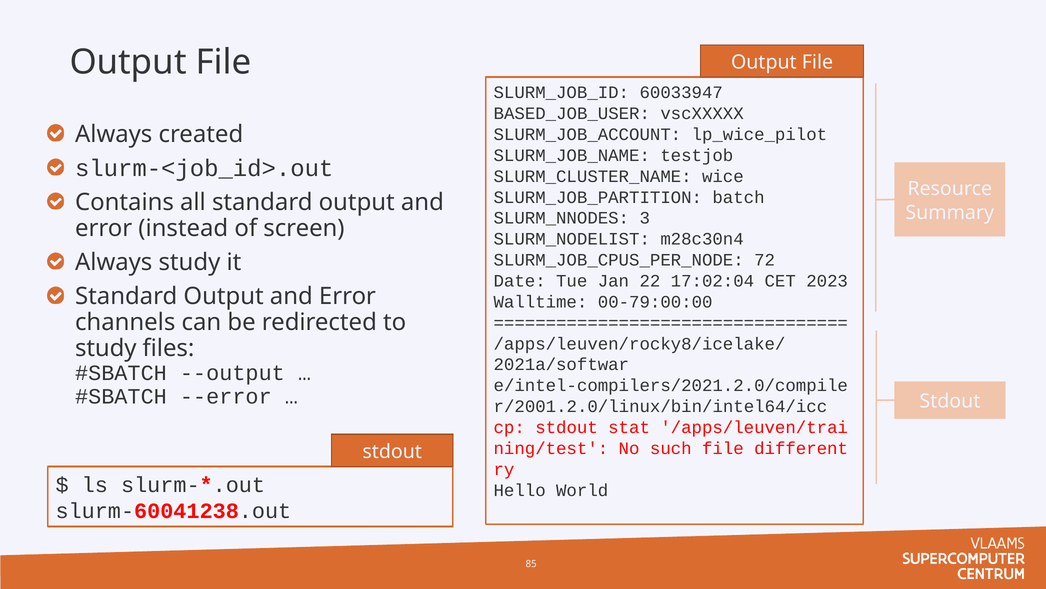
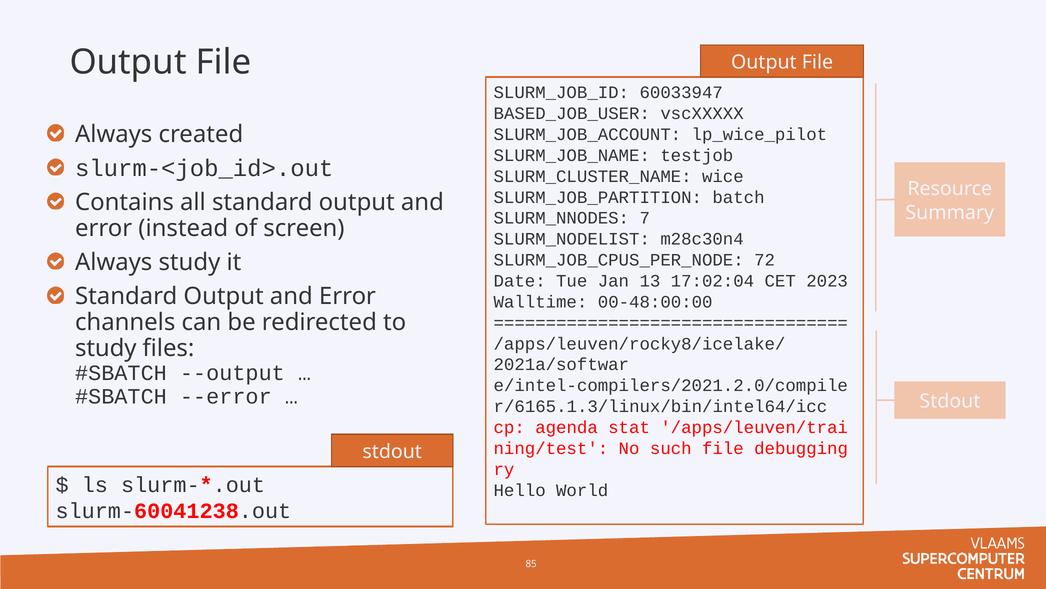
3: 3 -> 7
22: 22 -> 13
00-79:00:00: 00-79:00:00 -> 00-48:00:00
r/2001.2.0/linux/bin/intel64/icc: r/2001.2.0/linux/bin/intel64/icc -> r/6165.1.3/linux/bin/intel64/icc
cp stdout: stdout -> agenda
different: different -> debugging
